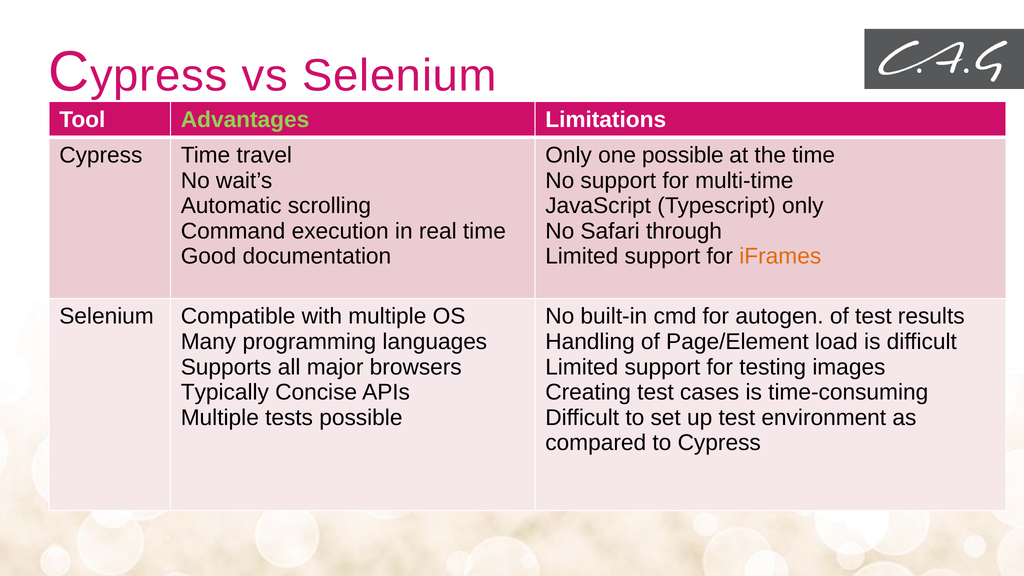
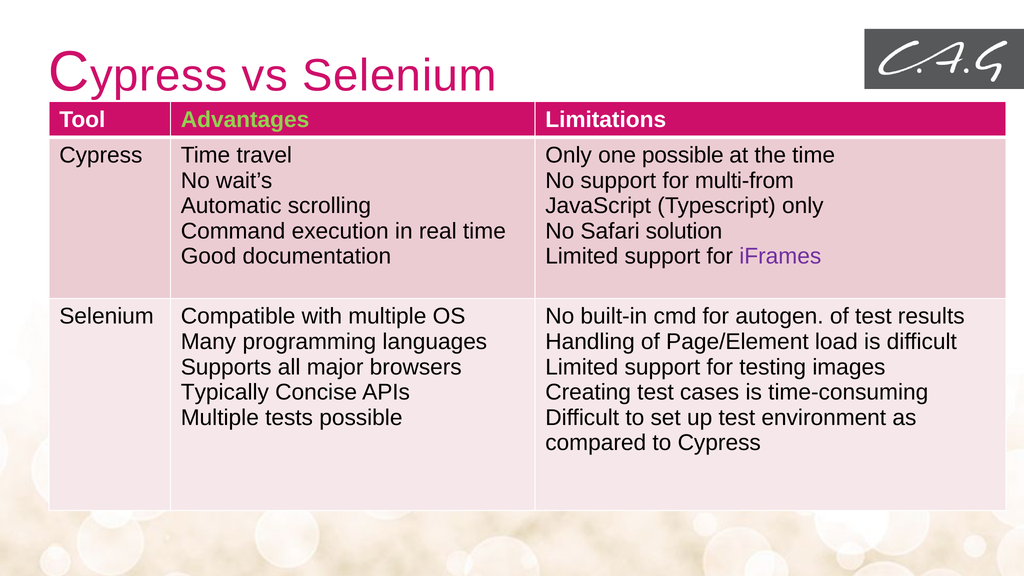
multi-time: multi-time -> multi-from
through: through -> solution
iFrames colour: orange -> purple
